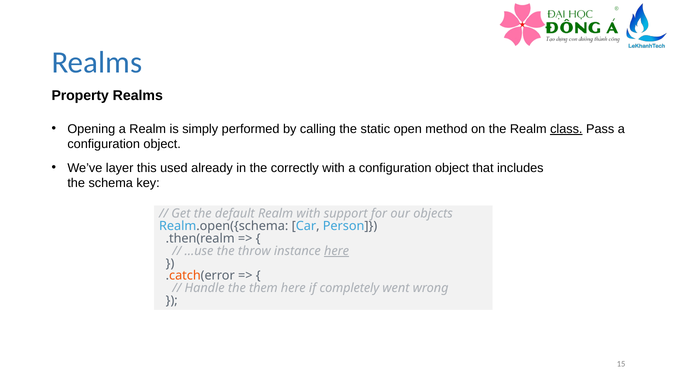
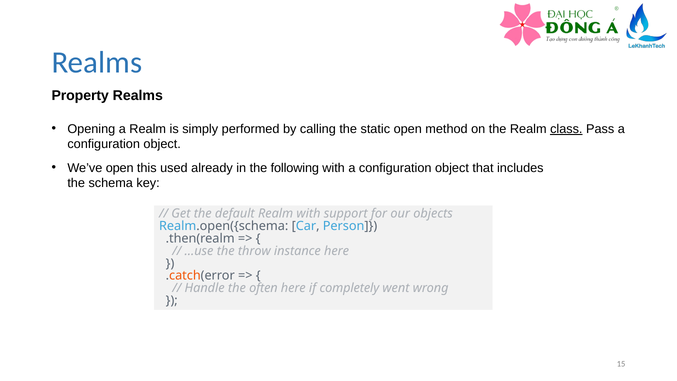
We’ve layer: layer -> open
correctly: correctly -> following
here at (337, 251) underline: present -> none
them: them -> often
